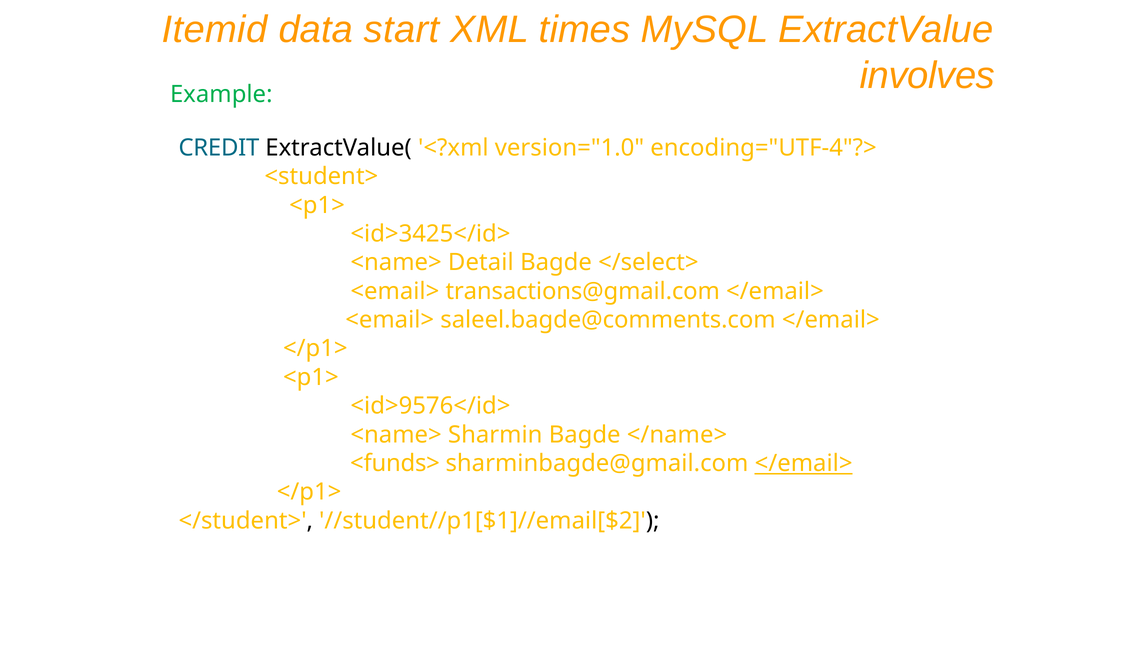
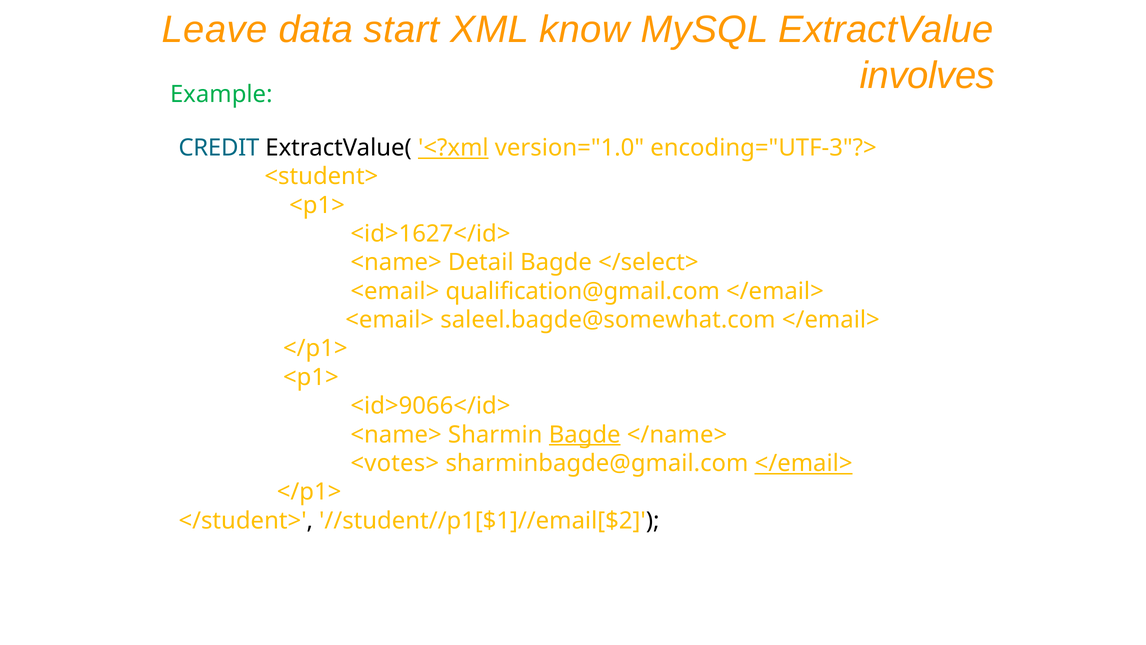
Itemid: Itemid -> Leave
times: times -> know
<?xml underline: none -> present
encoding="UTF-4"?>: encoding="UTF-4"?> -> encoding="UTF-3"?>
<id>3425</id>: <id>3425</id> -> <id>1627</id>
transactions@gmail.com: transactions@gmail.com -> qualification@gmail.com
saleel.bagde@comments.com: saleel.bagde@comments.com -> saleel.bagde@somewhat.com
<id>9576</id>: <id>9576</id> -> <id>9066</id>
Bagde at (585, 434) underline: none -> present
<funds>: <funds> -> <votes>
